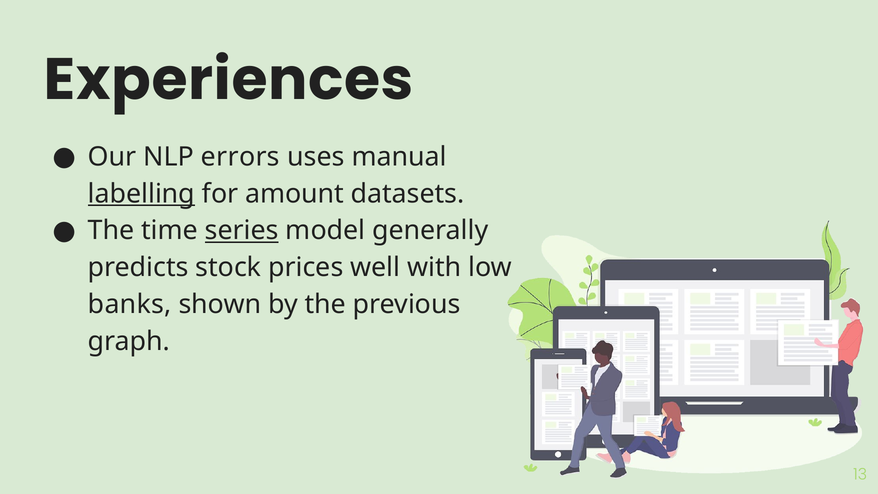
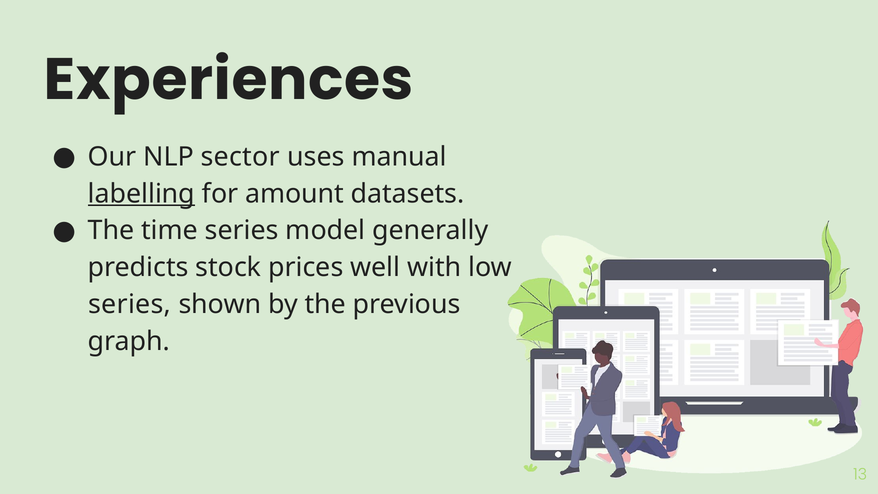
errors: errors -> sector
series at (242, 231) underline: present -> none
banks at (130, 305): banks -> series
